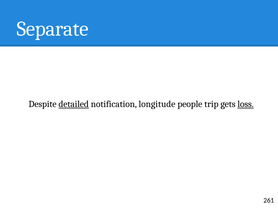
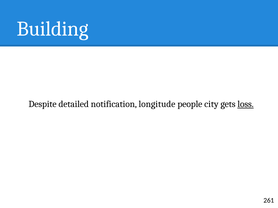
Separate: Separate -> Building
detailed underline: present -> none
trip: trip -> city
